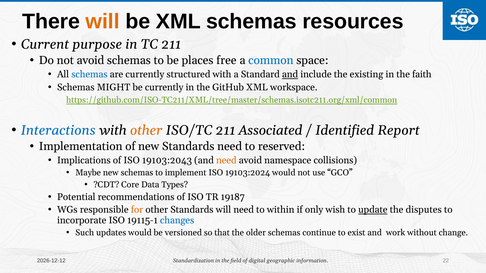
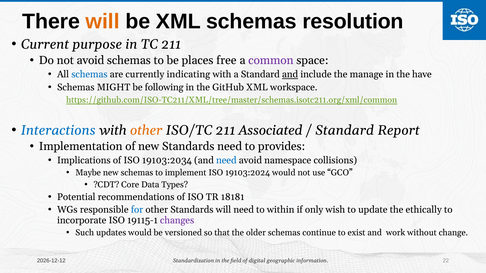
resources: resources -> resolution
common colour: blue -> purple
structured: structured -> indicating
existing: existing -> manage
faith: faith -> have
be currently: currently -> following
Identified at (345, 130): Identified -> Standard
reserved: reserved -> provides
19103:2043: 19103:2043 -> 19103:2034
need at (226, 161) colour: orange -> blue
19187: 19187 -> 18181
for colour: orange -> blue
update underline: present -> none
disputes: disputes -> ethically
changes colour: blue -> purple
